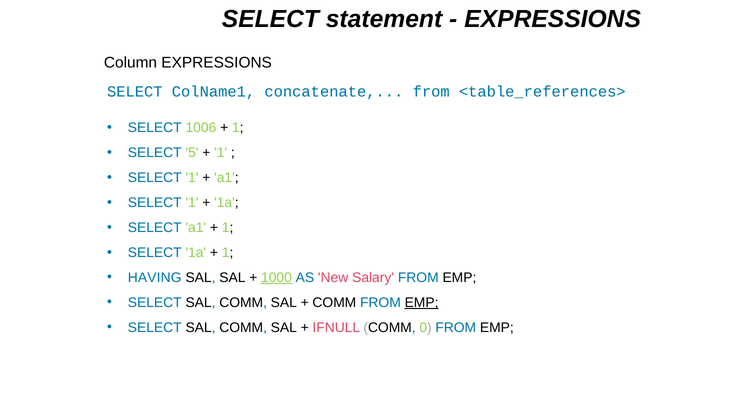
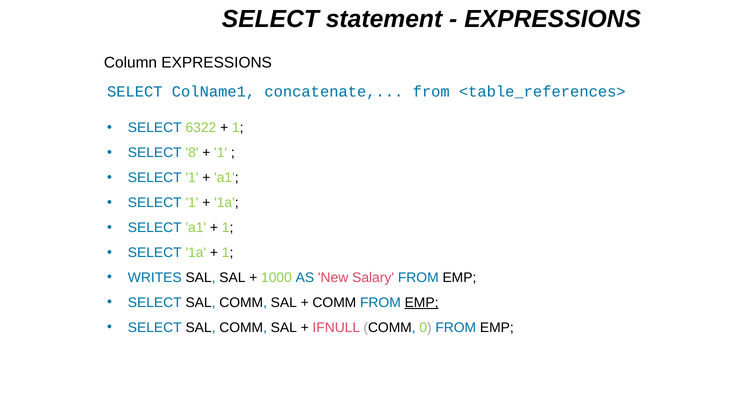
1006: 1006 -> 6322
5: 5 -> 8
HAVING: HAVING -> WRITES
1000 underline: present -> none
